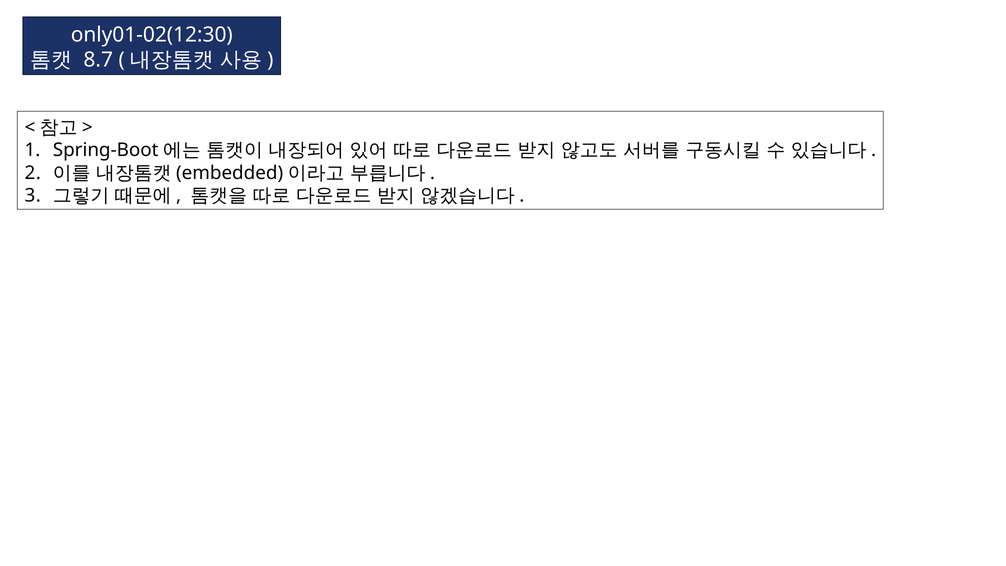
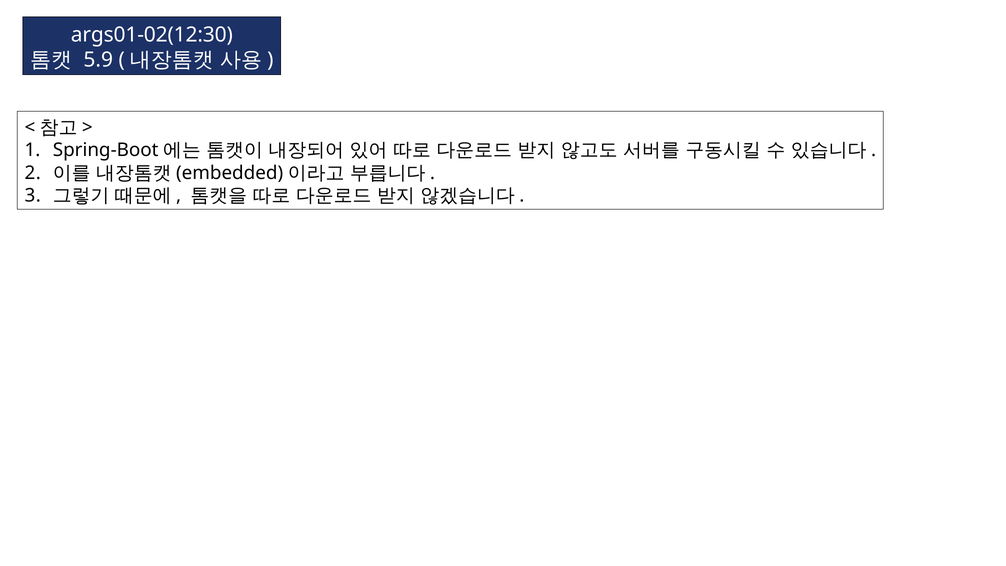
only01-02(12:30: only01-02(12:30 -> args01-02(12:30
8.7: 8.7 -> 5.9
